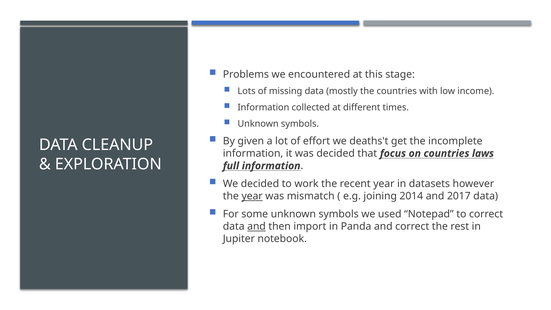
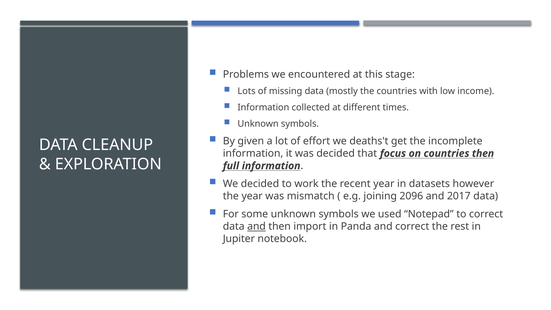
countries laws: laws -> then
year at (252, 196) underline: present -> none
2014: 2014 -> 2096
